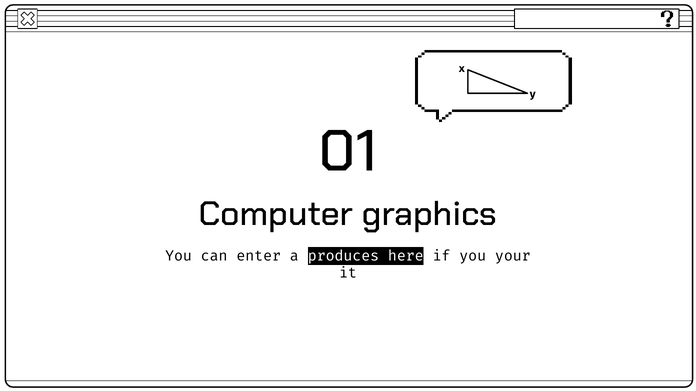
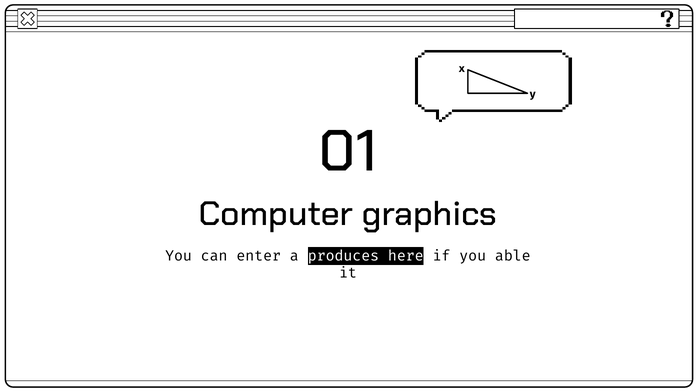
your: your -> able
